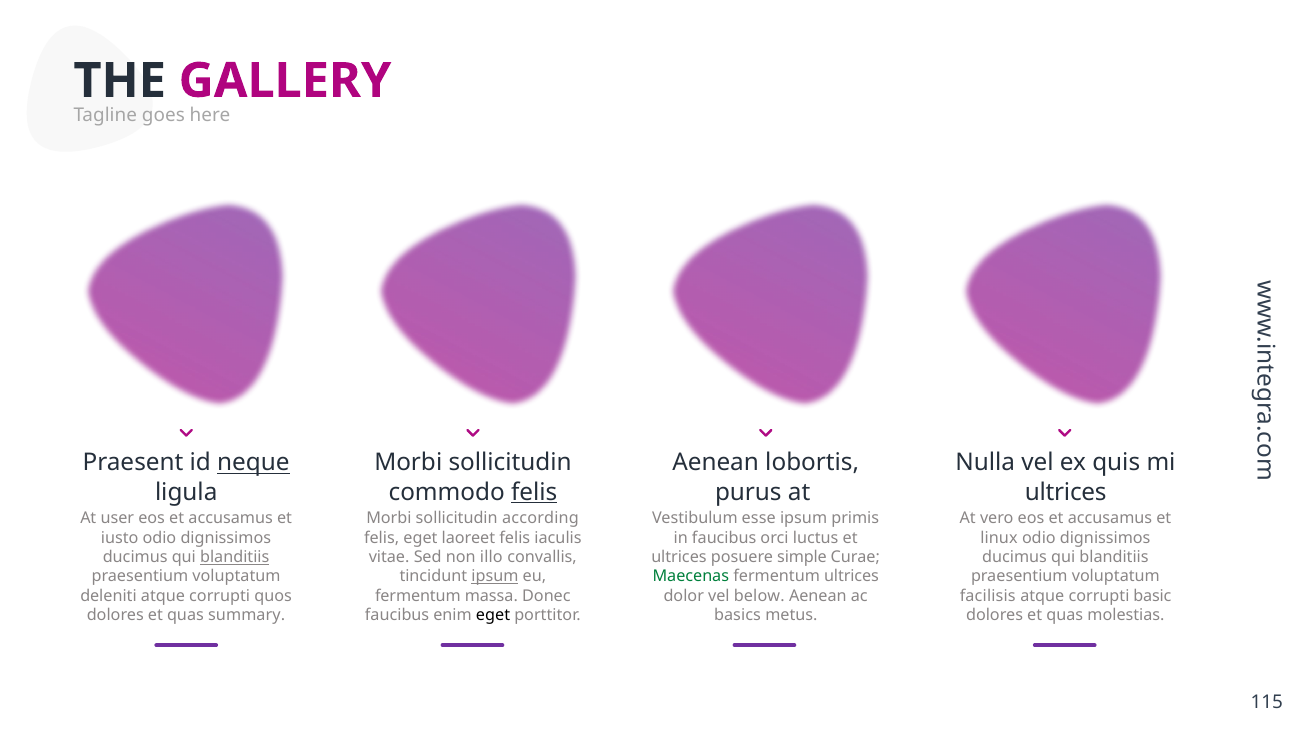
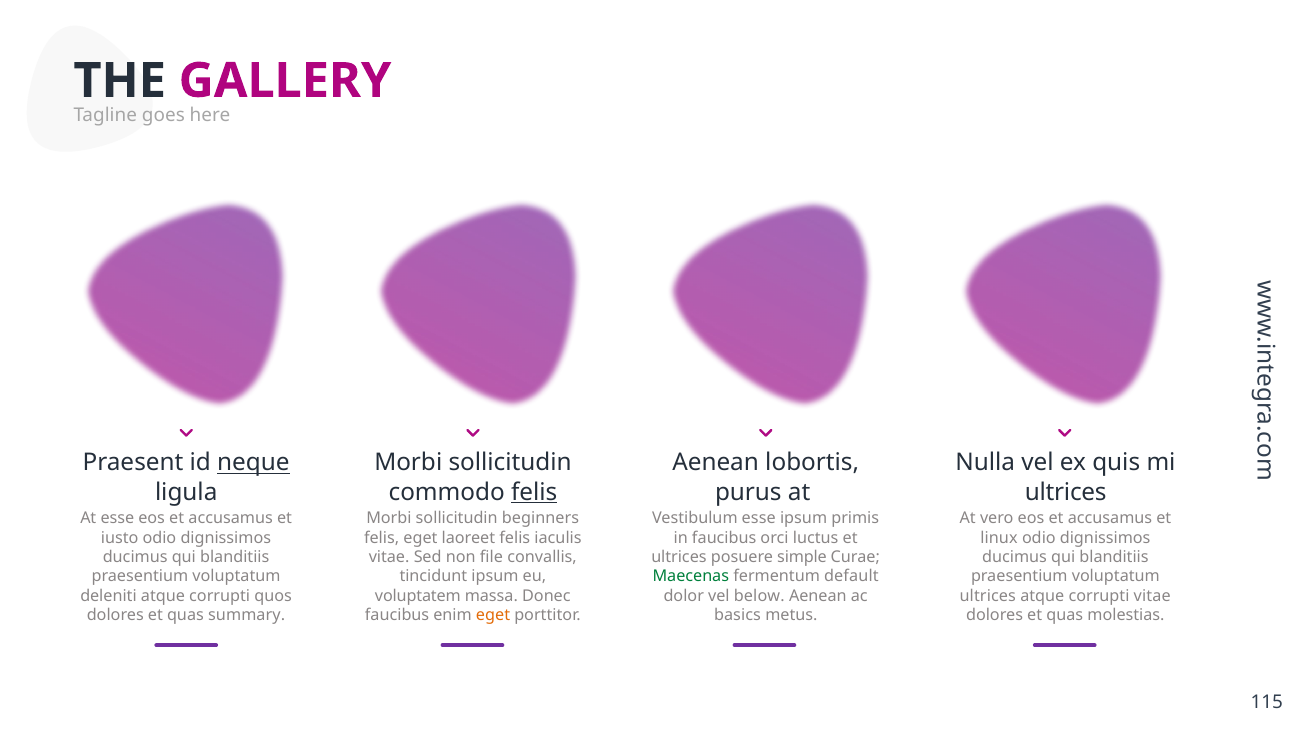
At user: user -> esse
according: according -> beginners
blanditiis at (235, 557) underline: present -> none
illo: illo -> file
ipsum at (495, 576) underline: present -> none
fermentum ultrices: ultrices -> default
fermentum at (418, 596): fermentum -> voluptatem
facilisis at (988, 596): facilisis -> ultrices
corrupti basic: basic -> vitae
eget at (493, 615) colour: black -> orange
